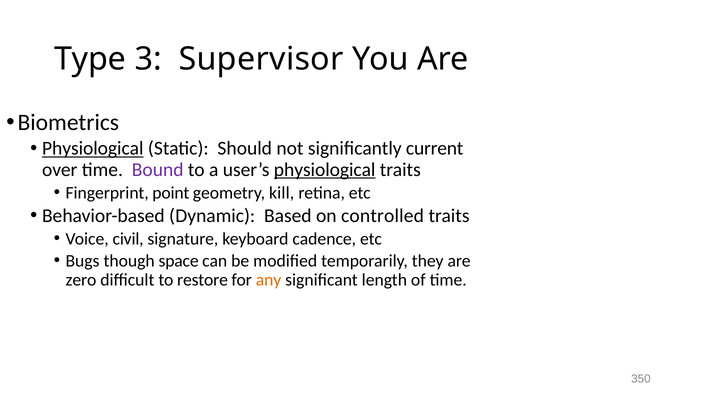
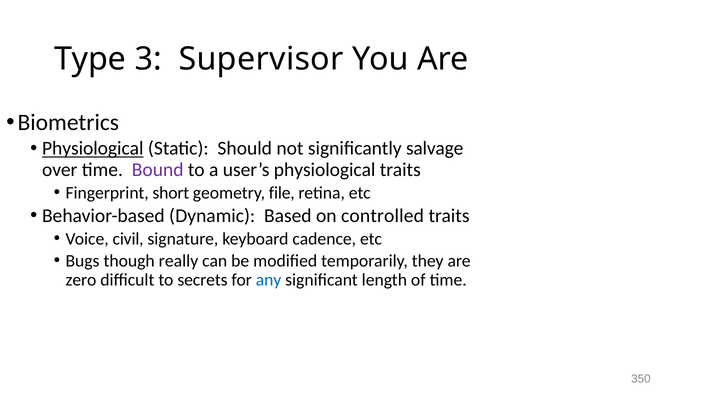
current: current -> salvage
physiological at (325, 169) underline: present -> none
point: point -> short
kill: kill -> file
space: space -> really
restore: restore -> secrets
any colour: orange -> blue
